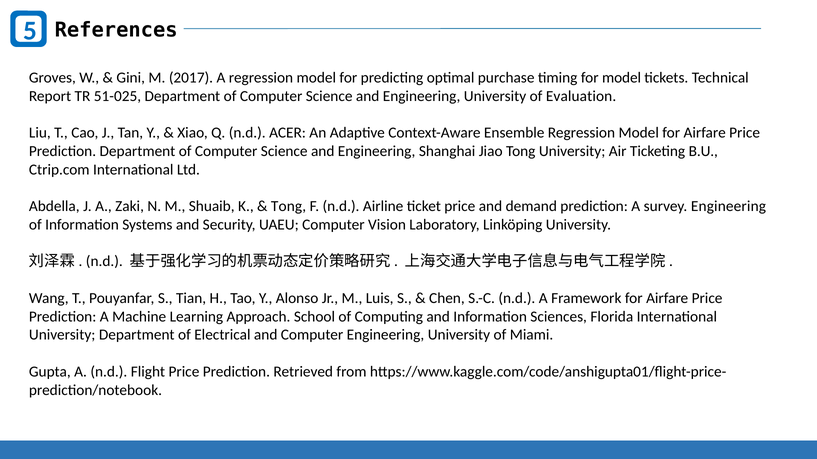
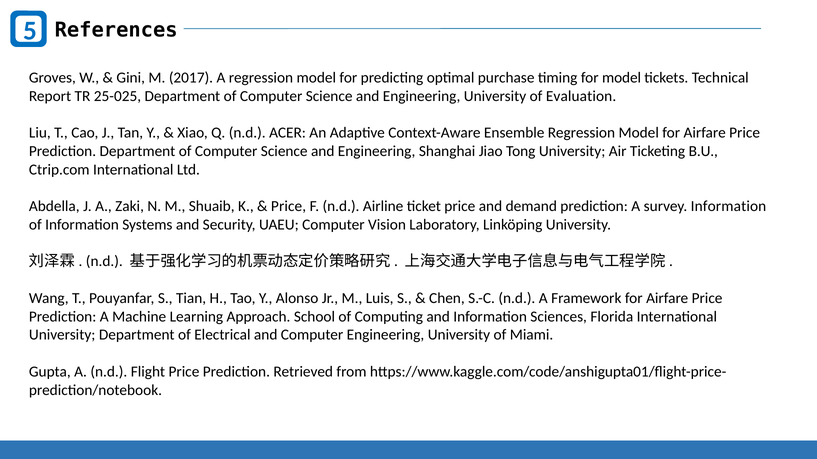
51-025: 51-025 -> 25-025
Tong at (289, 207): Tong -> Price
survey Engineering: Engineering -> Information
